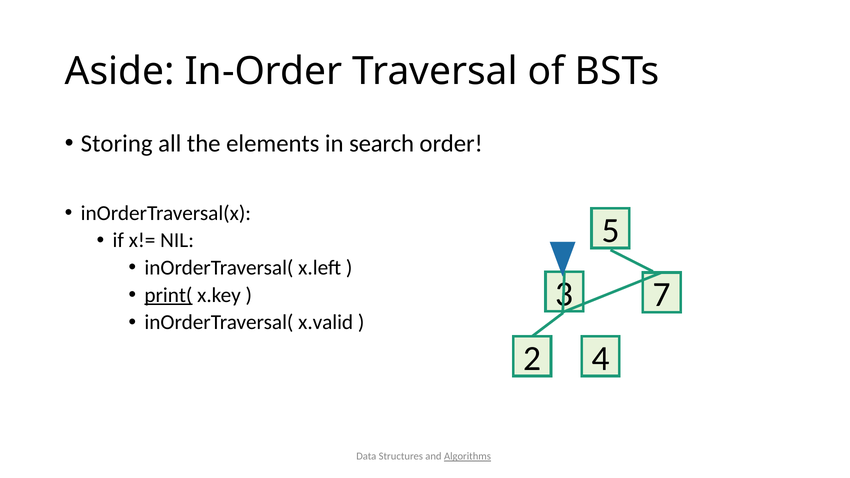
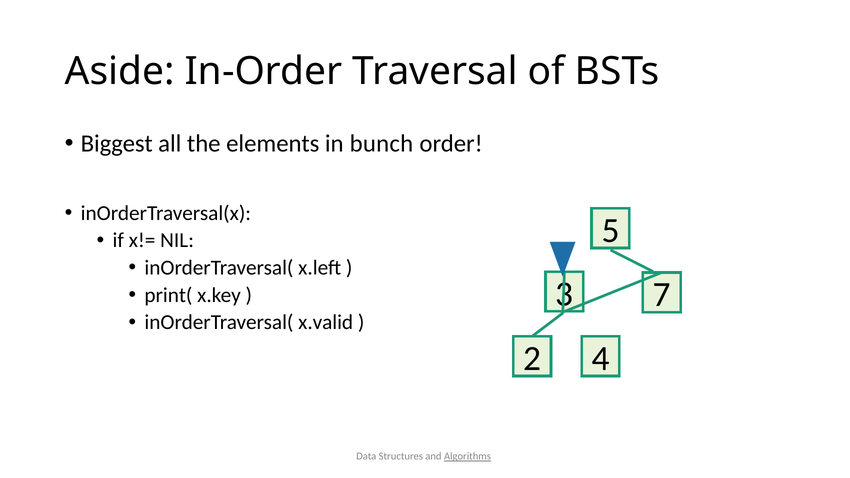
Storing: Storing -> Biggest
search: search -> bunch
print( underline: present -> none
